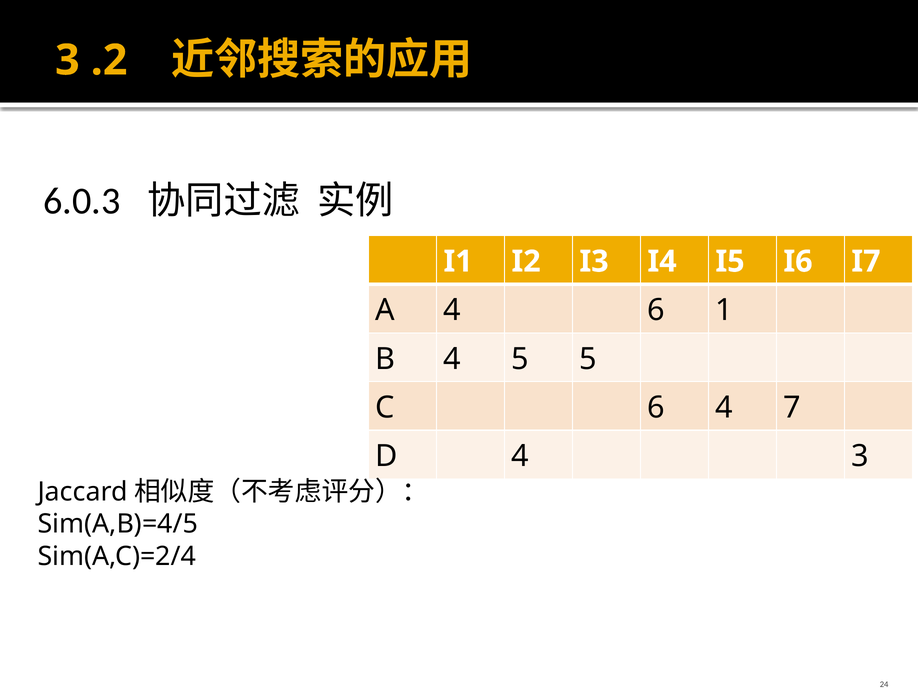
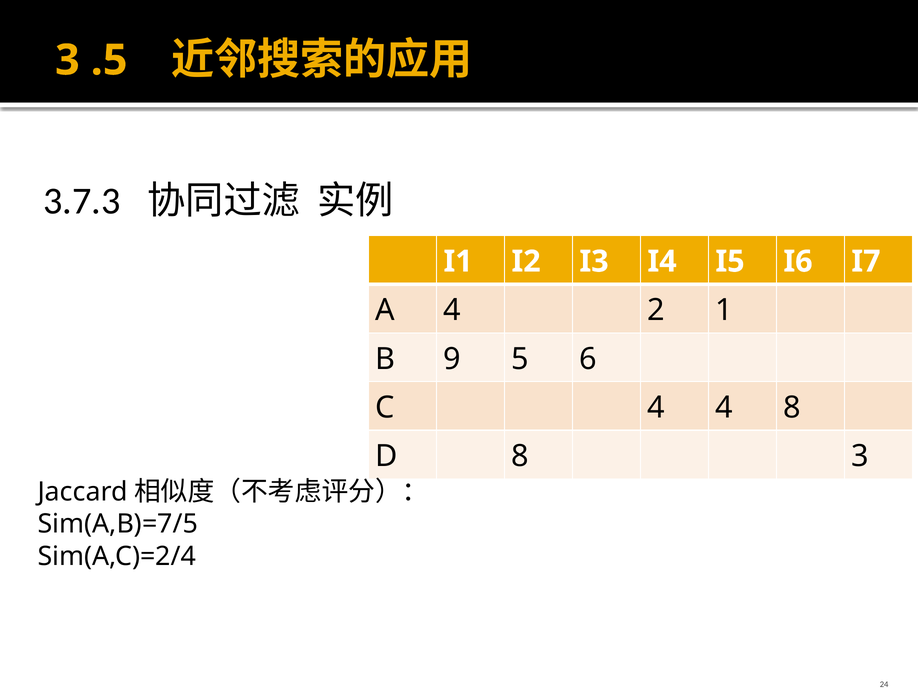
.2: .2 -> .5
6.0.3: 6.0.3 -> 3.7.3
4 6: 6 -> 2
B 4: 4 -> 9
5 5: 5 -> 6
C 6: 6 -> 4
4 7: 7 -> 8
D 4: 4 -> 8
Sim(A,B)=4/5: Sim(A,B)=4/5 -> Sim(A,B)=7/5
